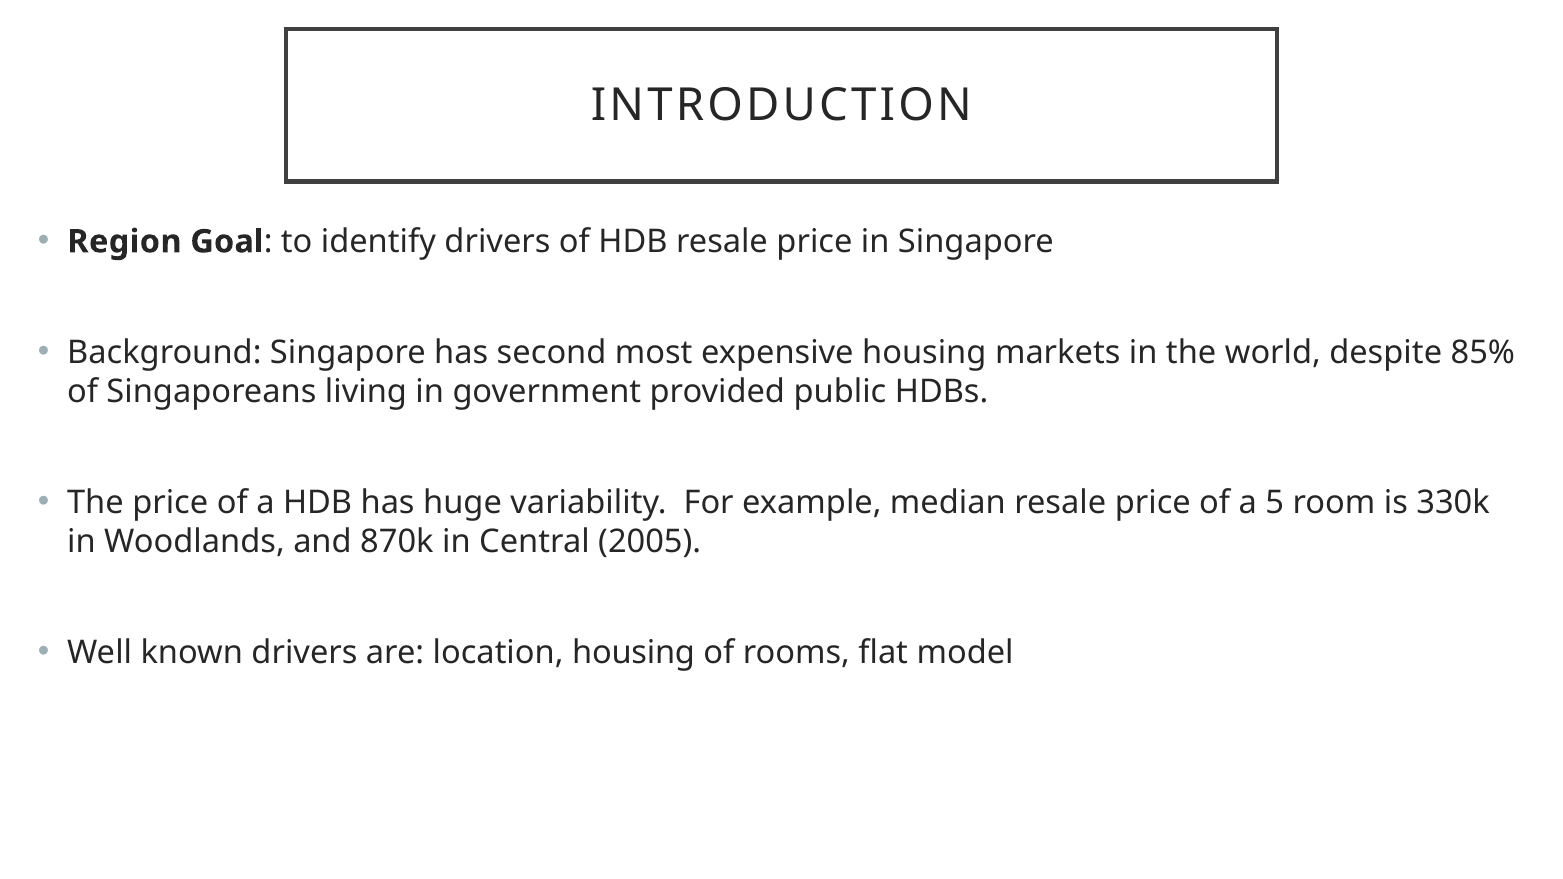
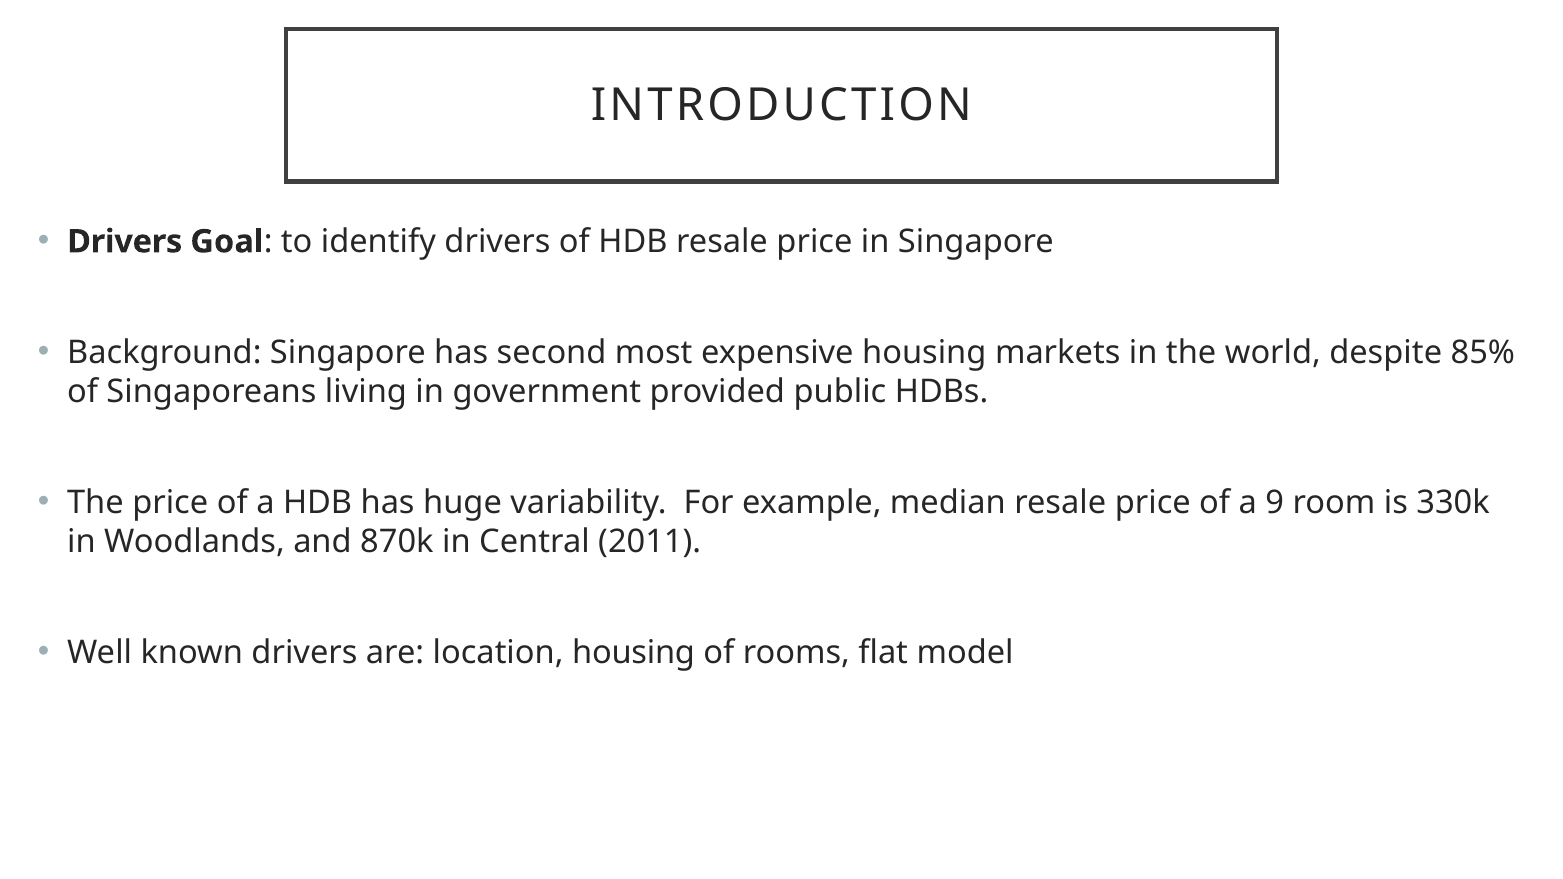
Region at (124, 242): Region -> Drivers
5: 5 -> 9
2005: 2005 -> 2011
